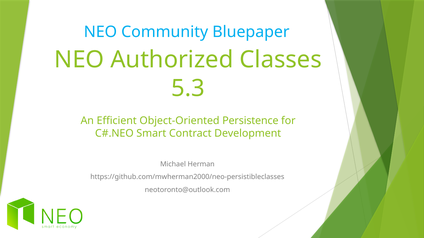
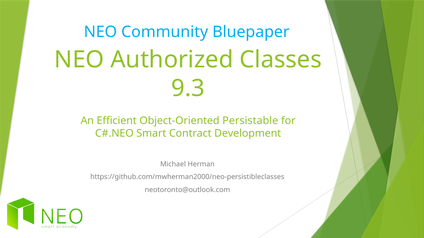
5.3: 5.3 -> 9.3
Persistence: Persistence -> Persistable
